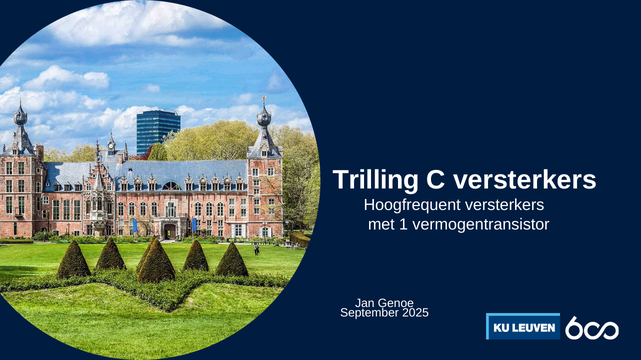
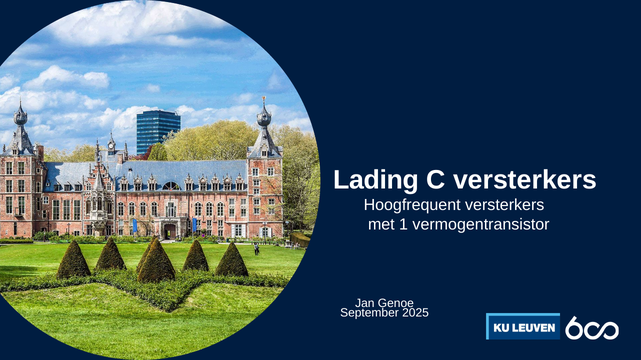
Trilling: Trilling -> Lading
